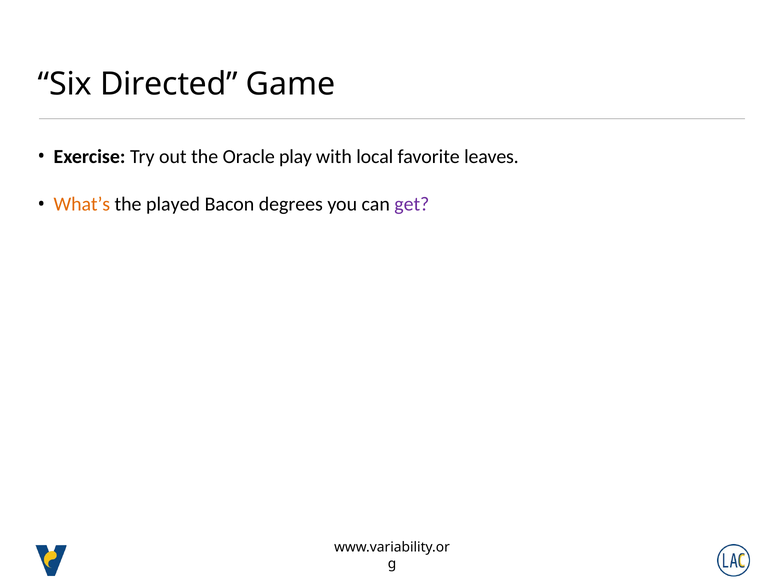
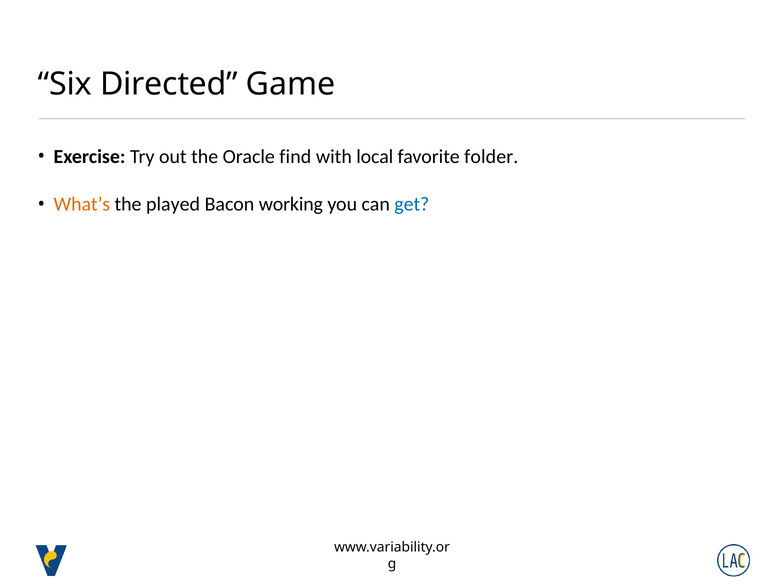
play: play -> find
leaves: leaves -> folder
degrees: degrees -> working
get colour: purple -> blue
